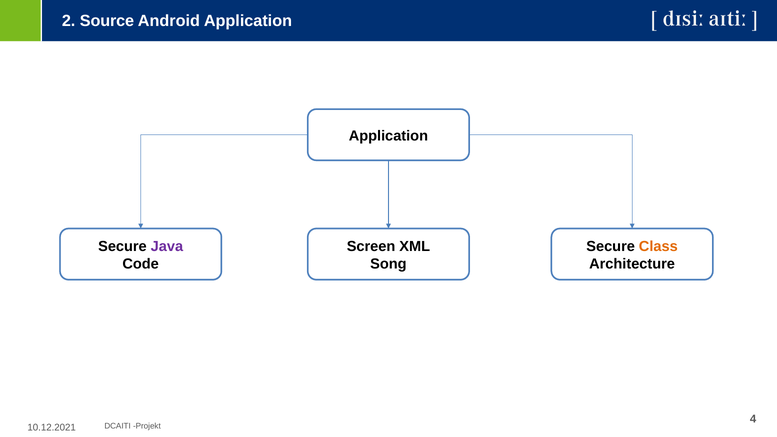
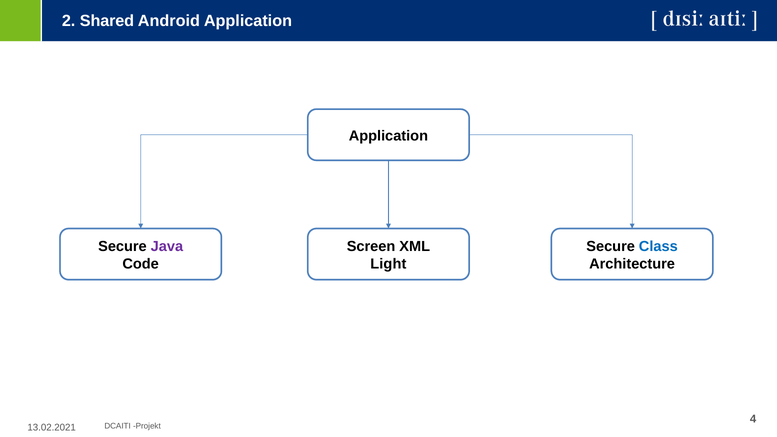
Source: Source -> Shared
Class colour: orange -> blue
Song: Song -> Light
10.12.2021: 10.12.2021 -> 13.02.2021
